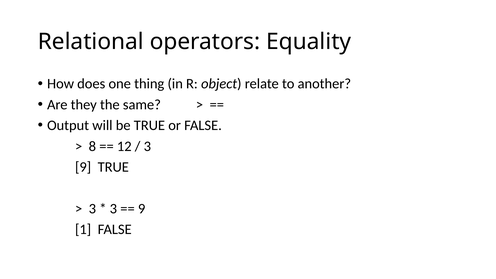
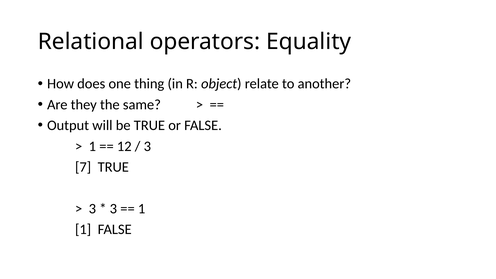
8 at (92, 146): 8 -> 1
9 at (83, 167): 9 -> 7
9 at (142, 209): 9 -> 1
